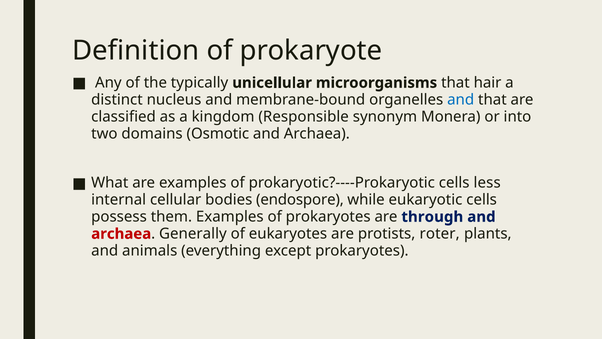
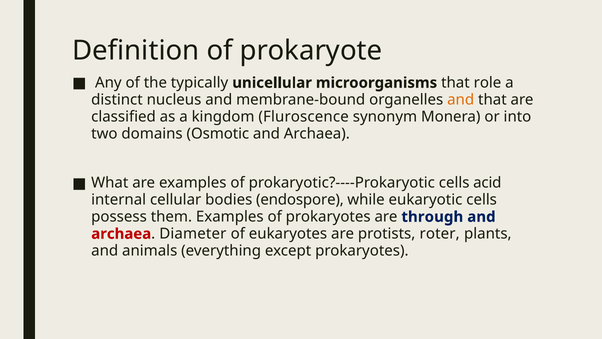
hair: hair -> role
and at (461, 100) colour: blue -> orange
Responsible: Responsible -> Fluroscence
less: less -> acid
Generally: Generally -> Diameter
